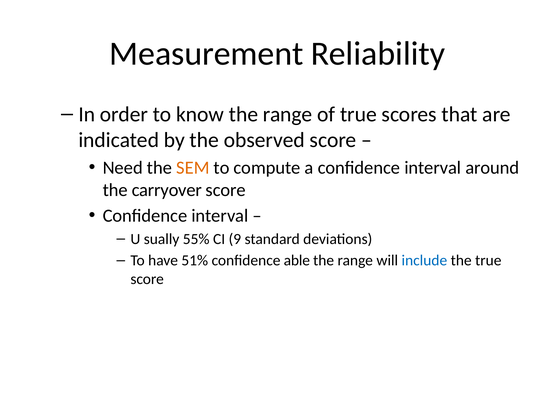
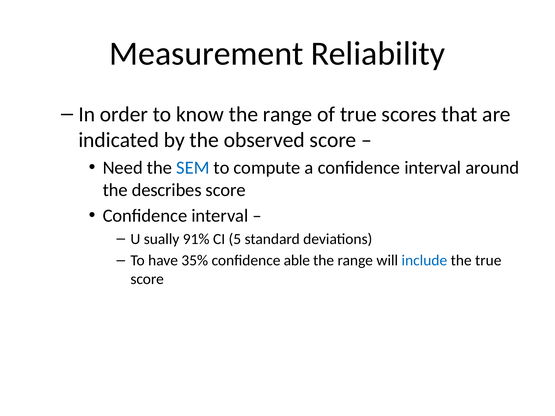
SEM colour: orange -> blue
carryover: carryover -> describes
55%: 55% -> 91%
9: 9 -> 5
51%: 51% -> 35%
